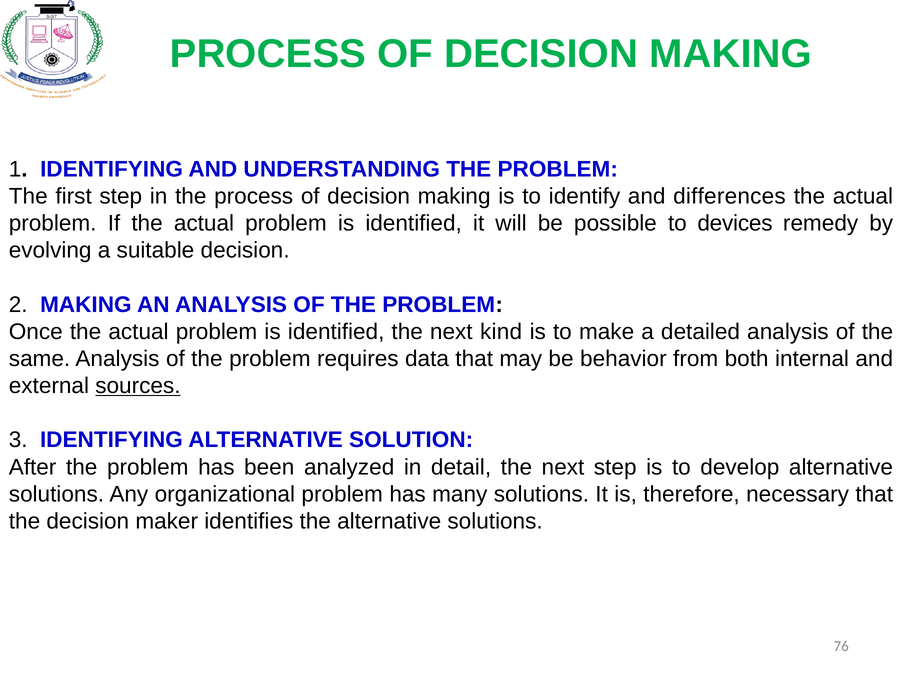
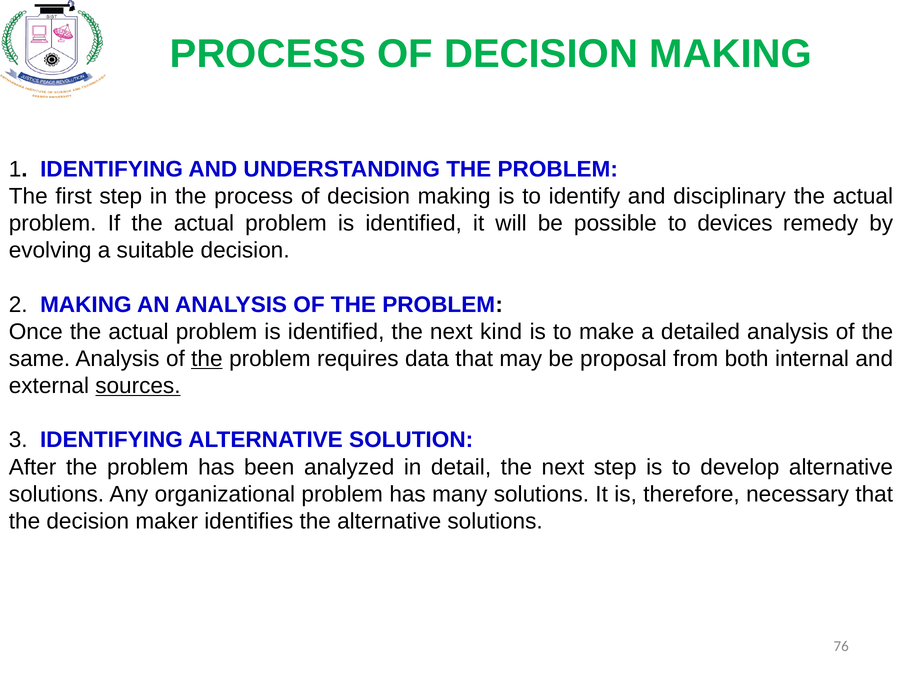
differences: differences -> disciplinary
the at (207, 359) underline: none -> present
behavior: behavior -> proposal
